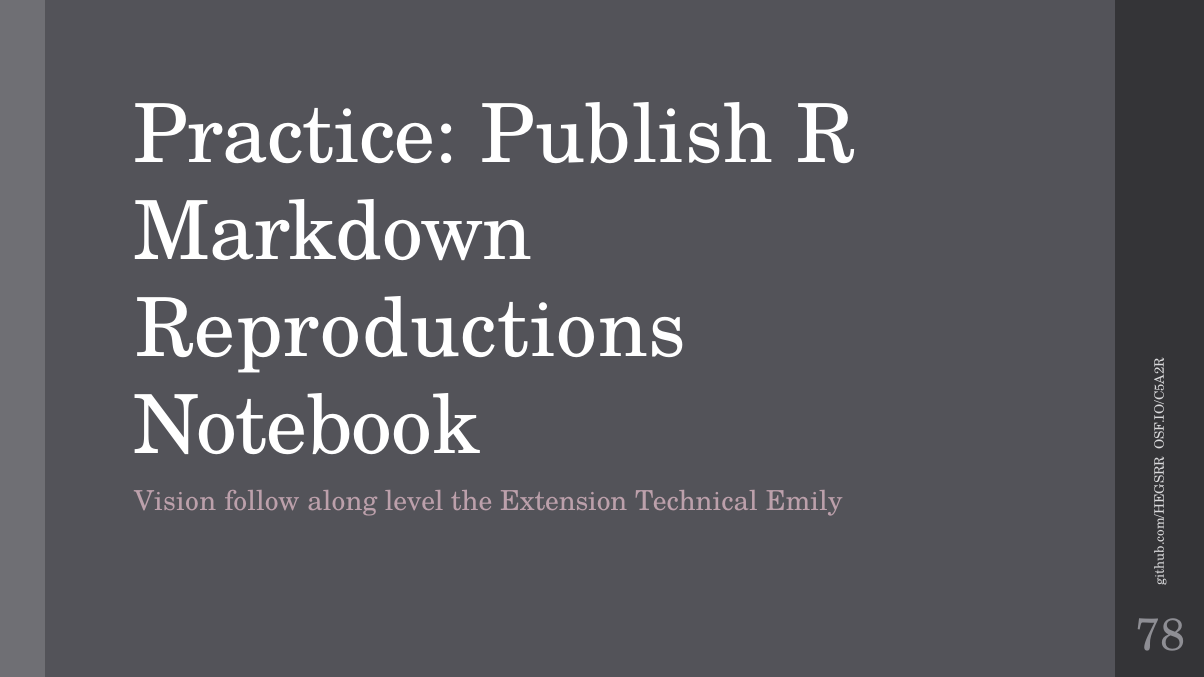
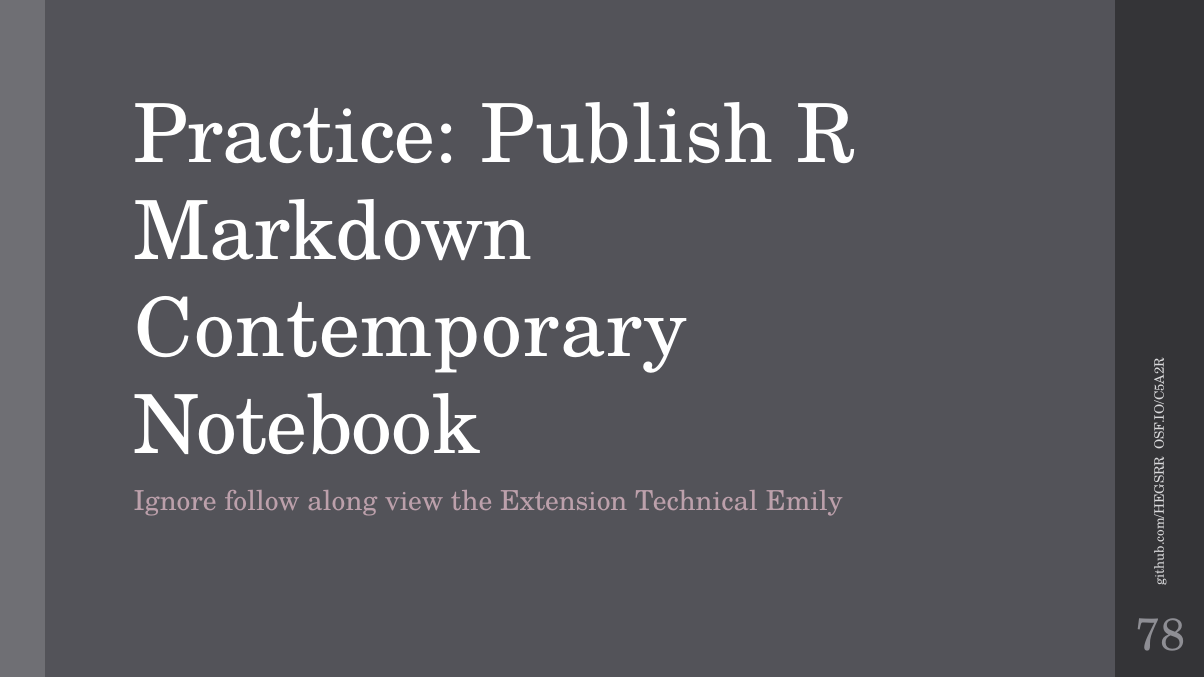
Reproductions: Reproductions -> Contemporary
Vision: Vision -> Ignore
level: level -> view
